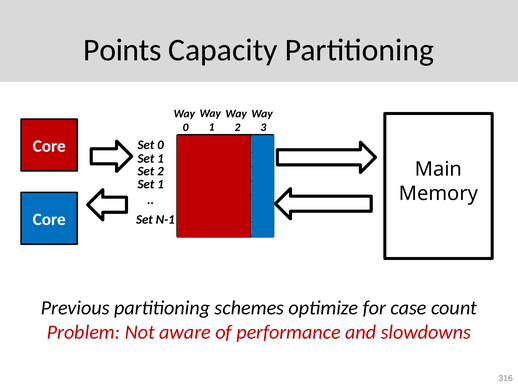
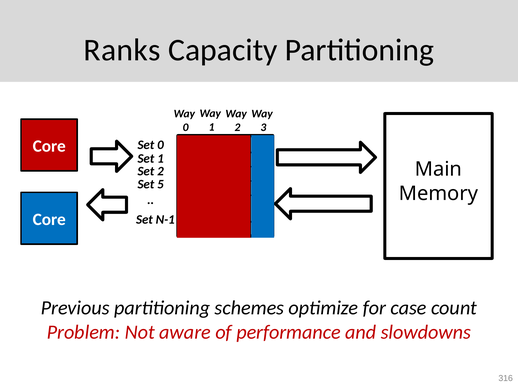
Points: Points -> Ranks
1 at (160, 185): 1 -> 5
